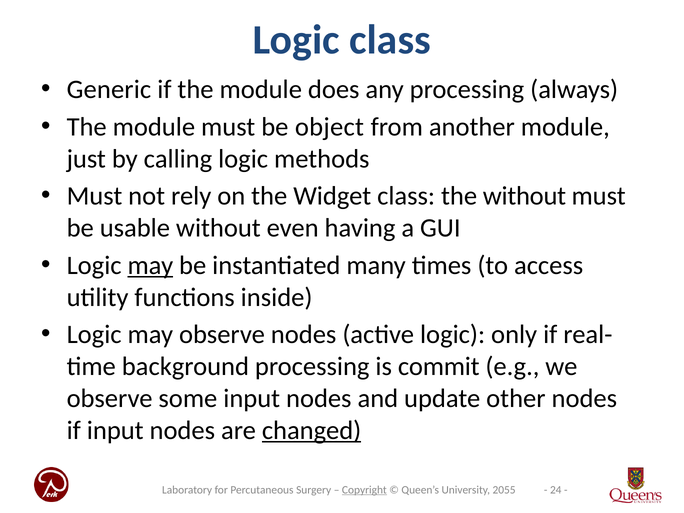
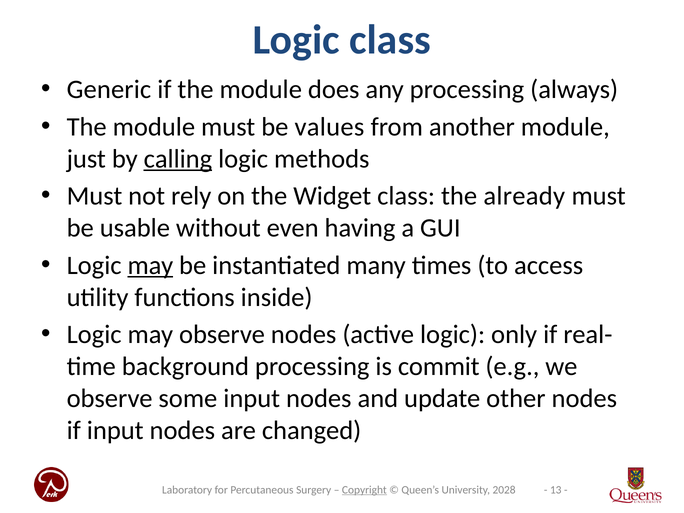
object: object -> values
calling underline: none -> present
the without: without -> already
changed underline: present -> none
24: 24 -> 13
2055: 2055 -> 2028
